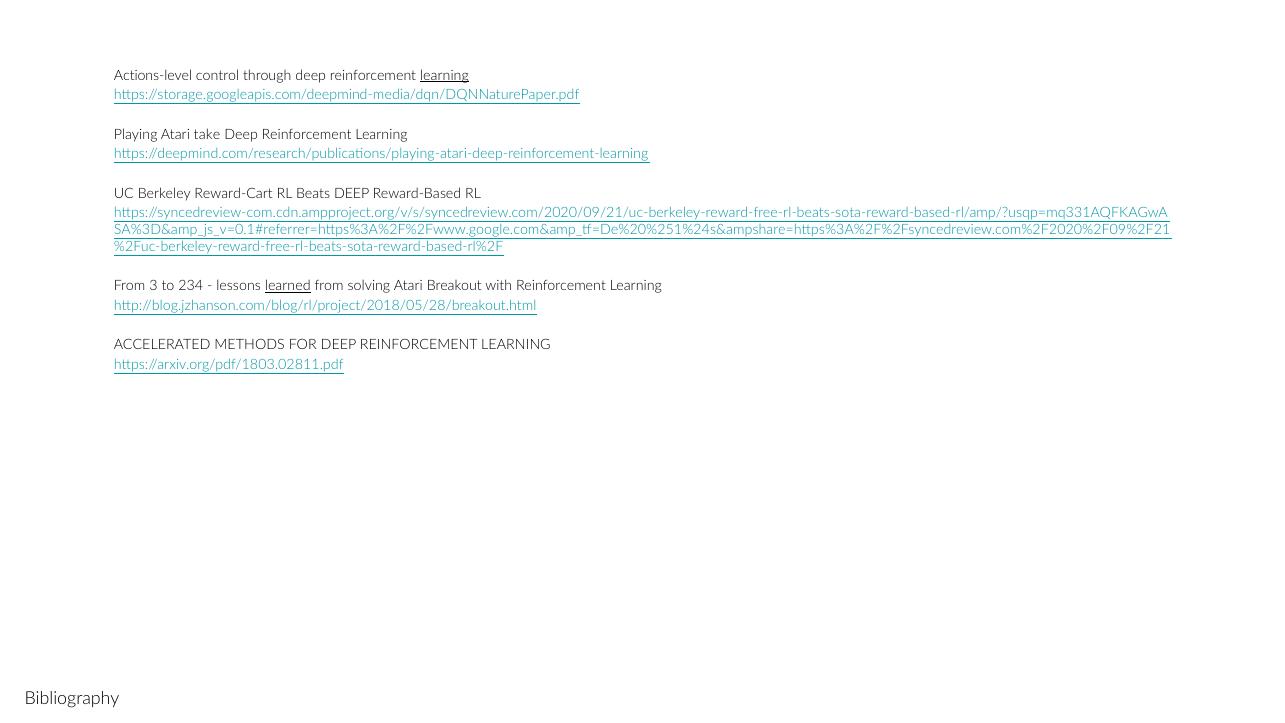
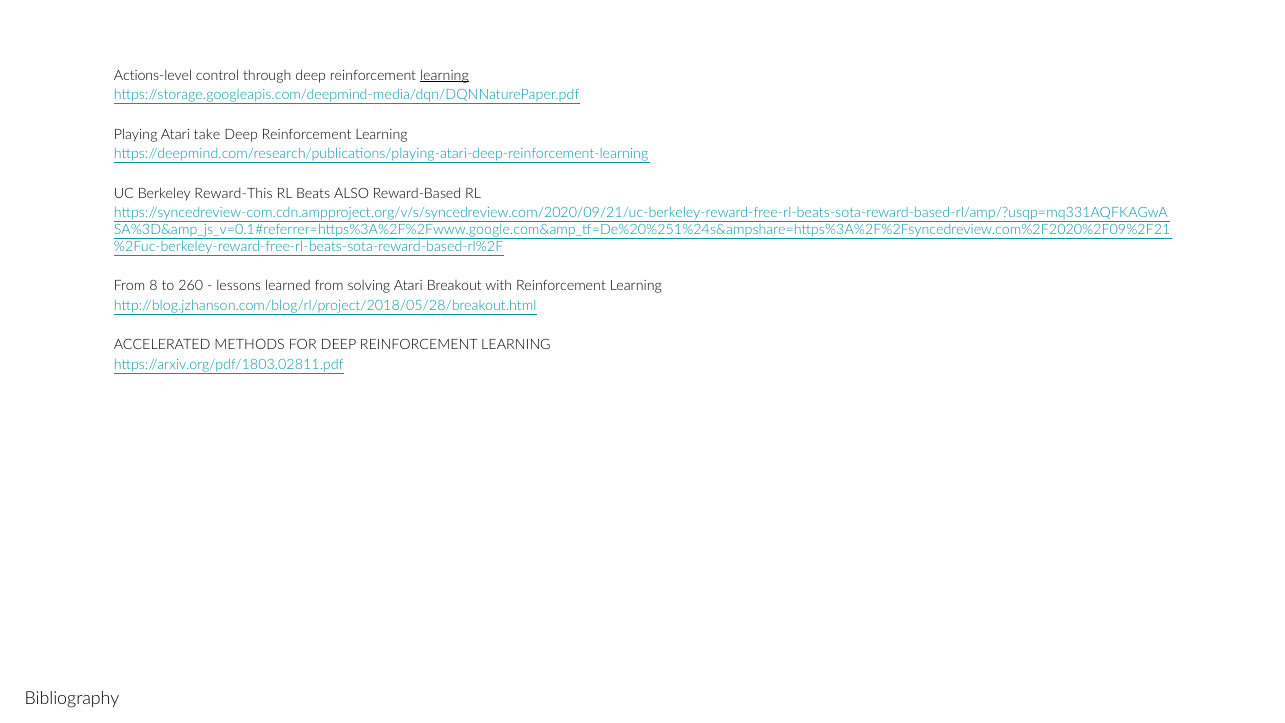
Reward-Cart: Reward-Cart -> Reward-This
Beats DEEP: DEEP -> ALSO
3: 3 -> 8
234: 234 -> 260
learned underline: present -> none
